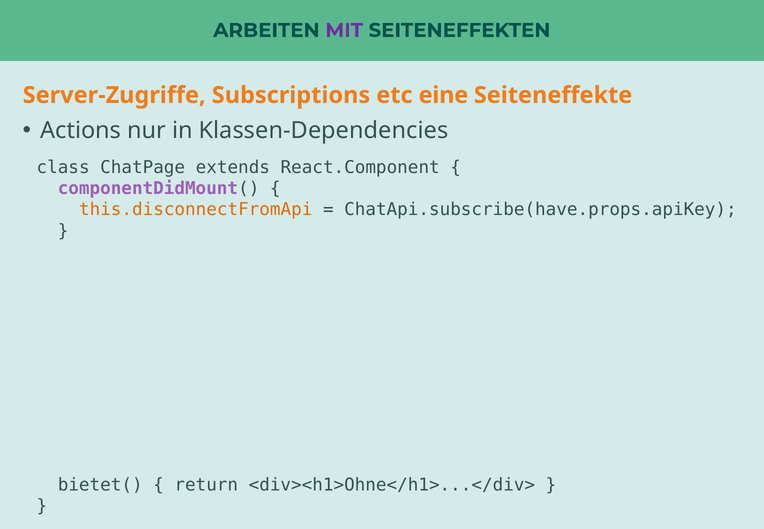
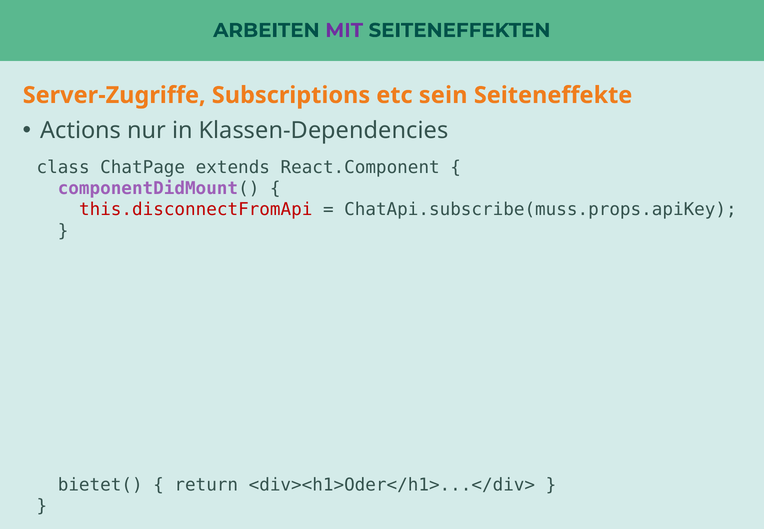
eine: eine -> sein
this.disconnectFromApi colour: orange -> red
ChatApi.subscribe(have.props.apiKey: ChatApi.subscribe(have.props.apiKey -> ChatApi.subscribe(muss.props.apiKey
<div><h1>Ohne</h1>...</div>: <div><h1>Ohne</h1>...</div> -> <div><h1>Oder</h1>...</div>
